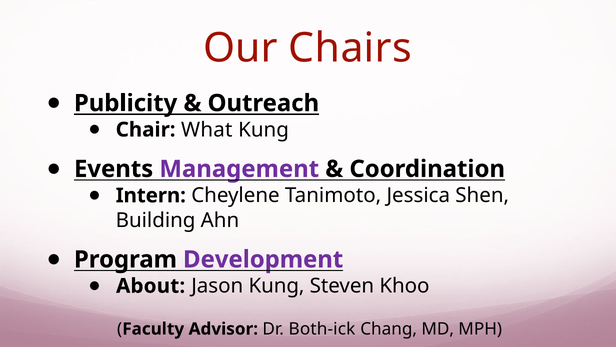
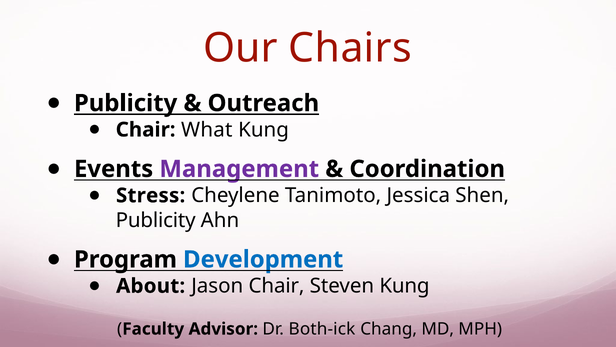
Intern: Intern -> Stress
Building at (156, 220): Building -> Publicity
Development colour: purple -> blue
Jason Kung: Kung -> Chair
Steven Khoo: Khoo -> Kung
